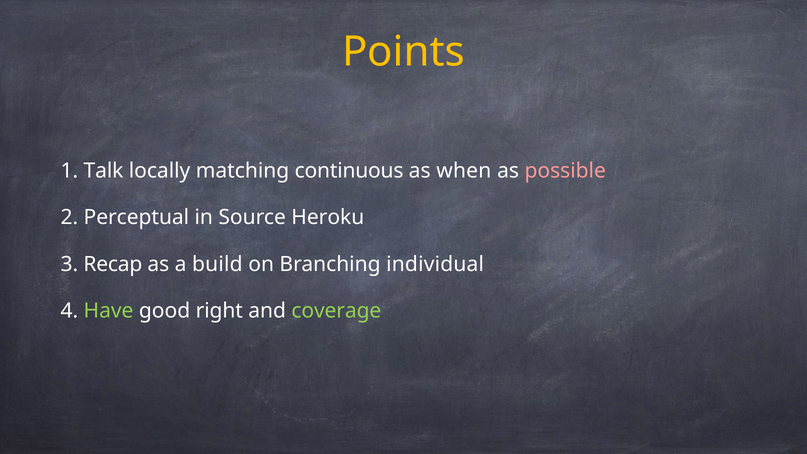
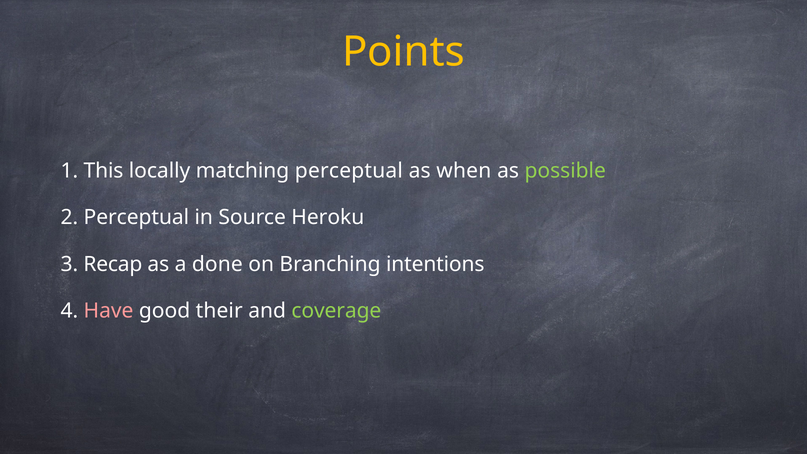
Talk: Talk -> This
matching continuous: continuous -> perceptual
possible colour: pink -> light green
build: build -> done
individual: individual -> intentions
Have colour: light green -> pink
right: right -> their
